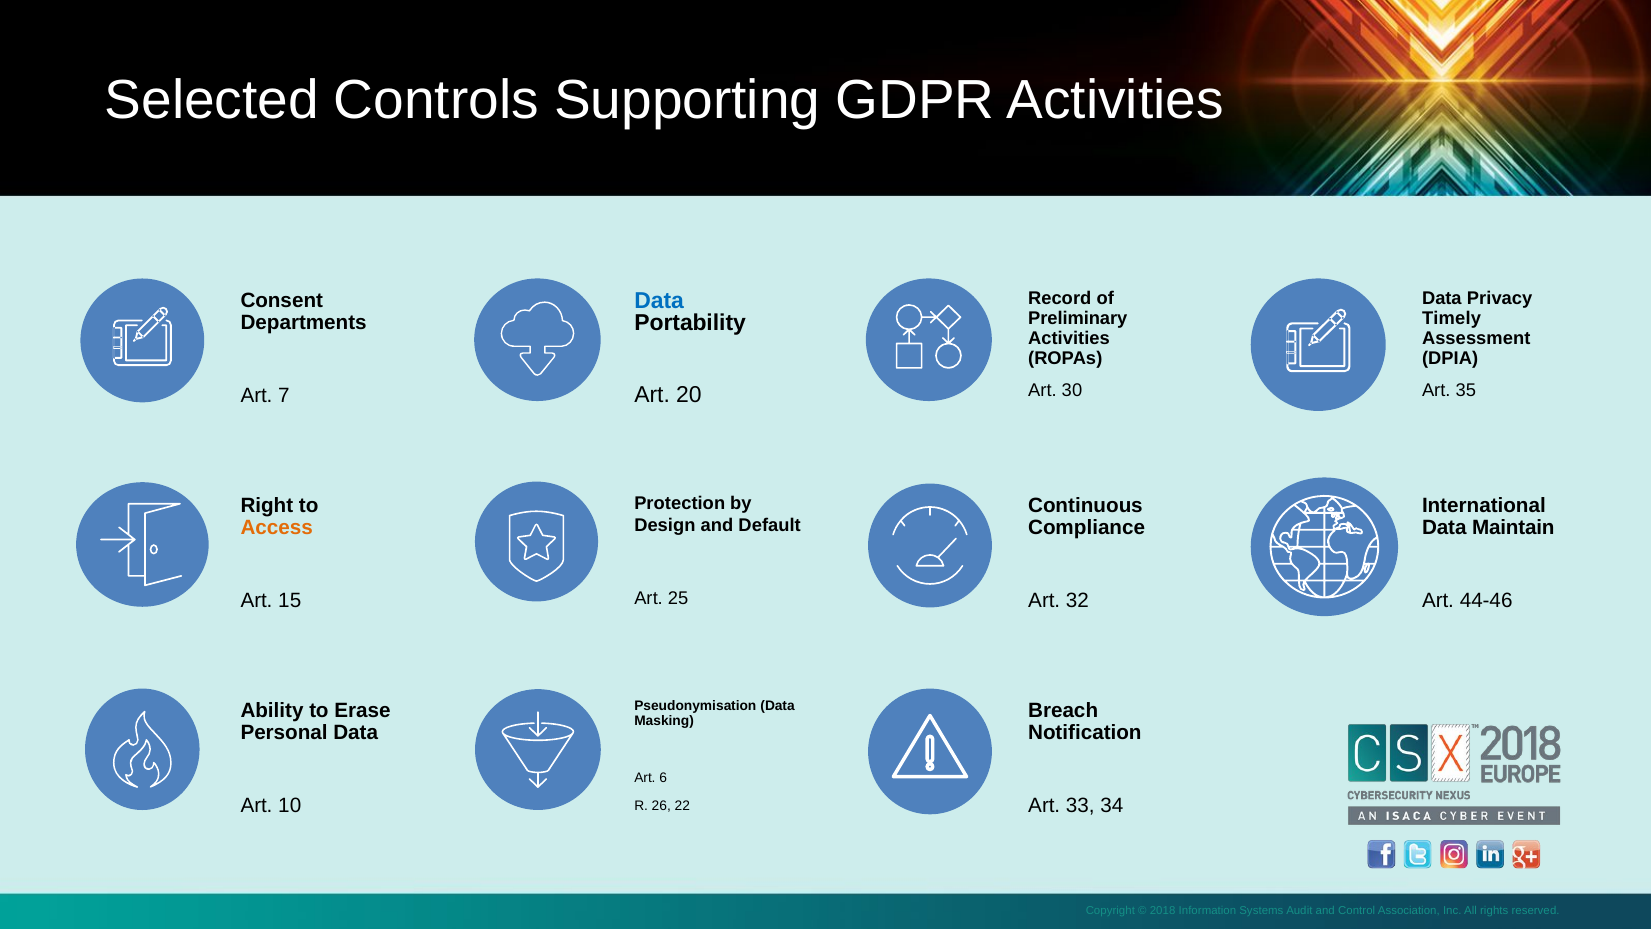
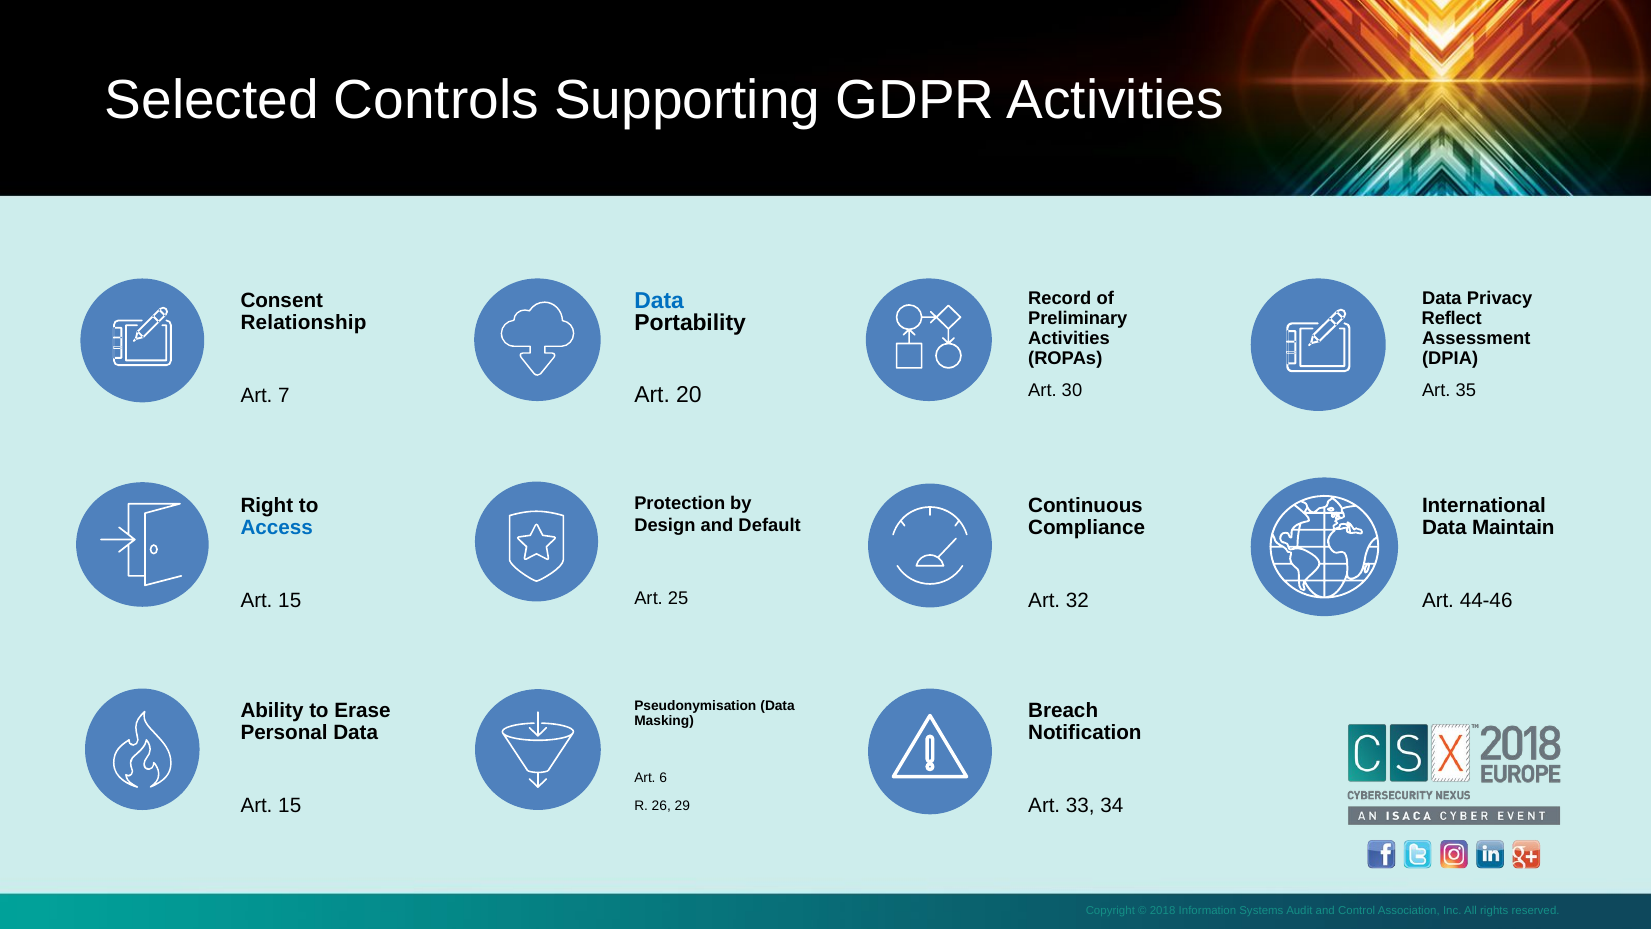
Timely: Timely -> Reflect
Departments: Departments -> Relationship
Access colour: orange -> blue
10 at (290, 805): 10 -> 15
22: 22 -> 29
